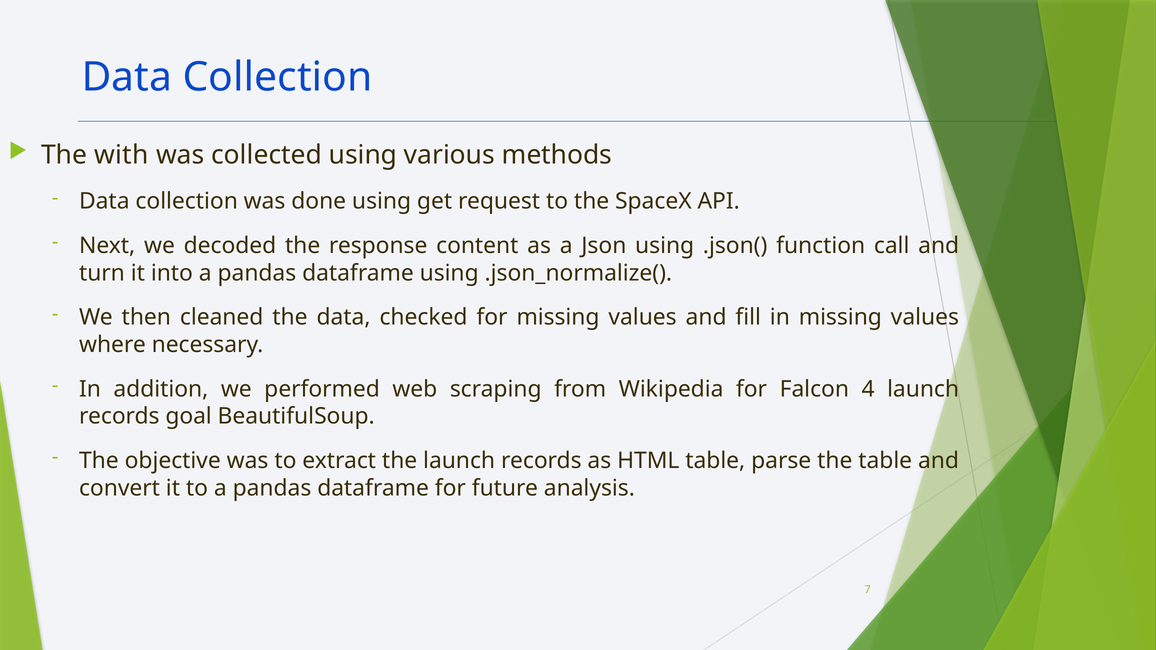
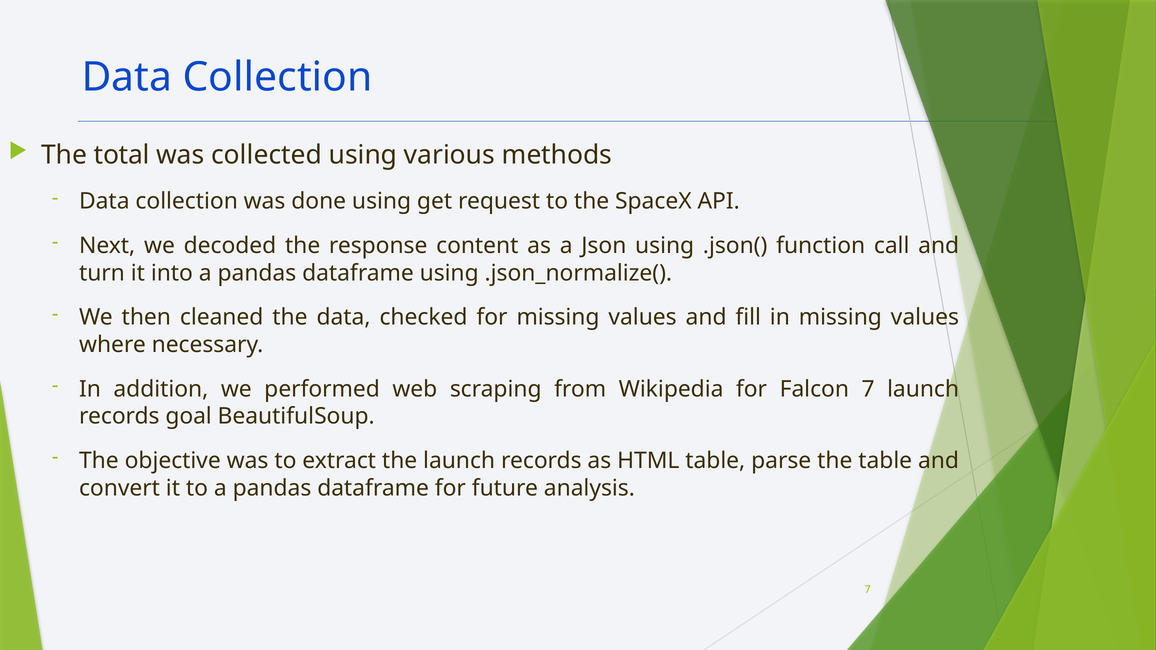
with: with -> total
Falcon 4: 4 -> 7
